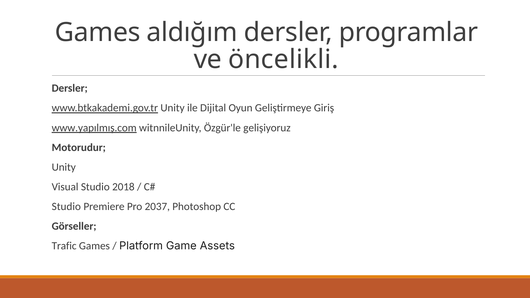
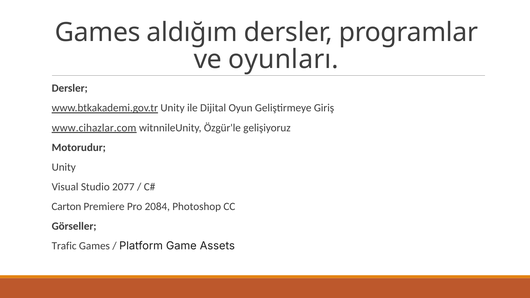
öncelikli: öncelikli -> oyunları
www.yapılmış.com: www.yapılmış.com -> www.cihazlar.com
2018: 2018 -> 2077
Studio at (66, 207): Studio -> Carton
2037: 2037 -> 2084
